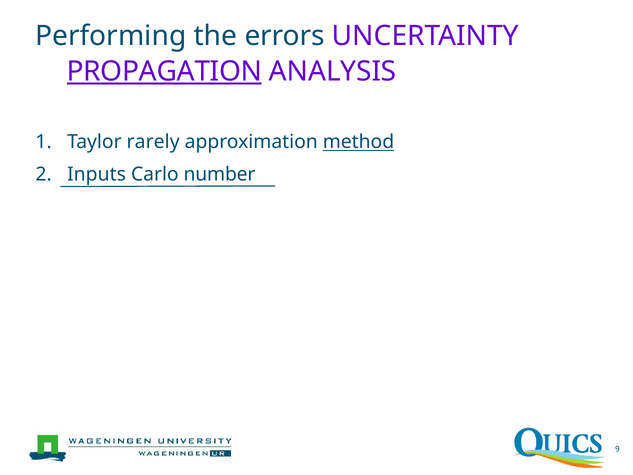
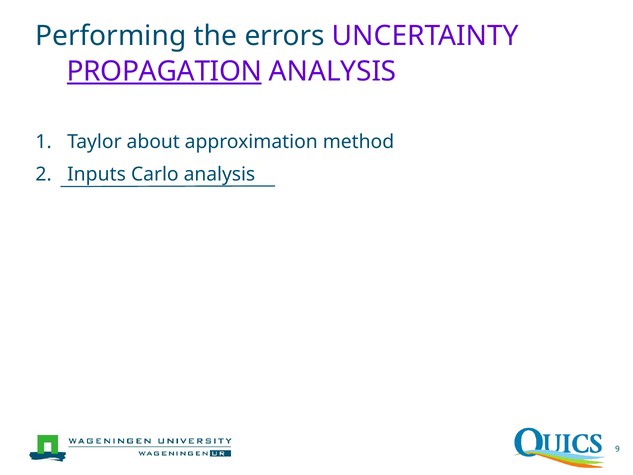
rarely: rarely -> about
method underline: present -> none
Carlo number: number -> analysis
